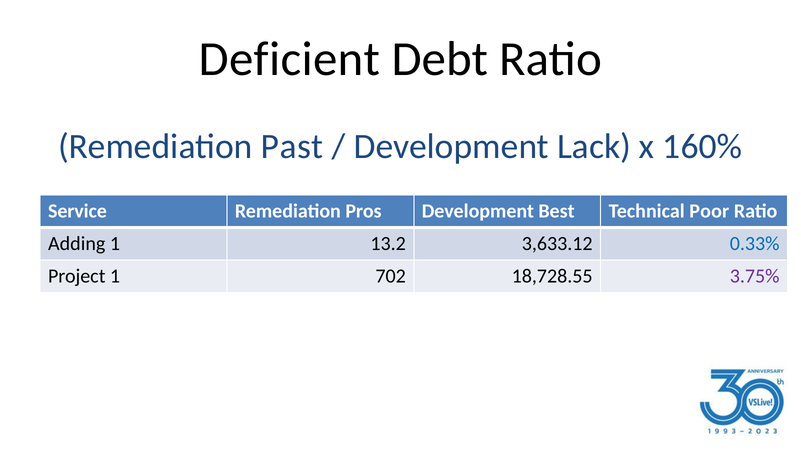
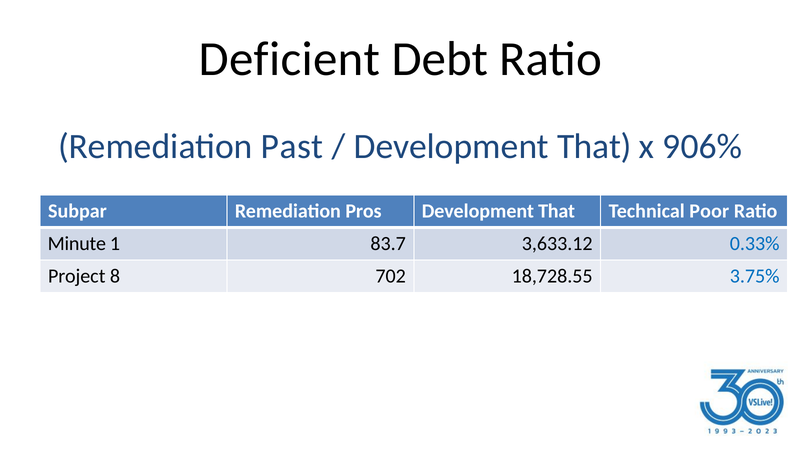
Lack at (594, 146): Lack -> That
160%: 160% -> 906%
Service: Service -> Subpar
Best at (556, 211): Best -> That
Adding: Adding -> Minute
13.2: 13.2 -> 83.7
Project 1: 1 -> 8
3.75% colour: purple -> blue
